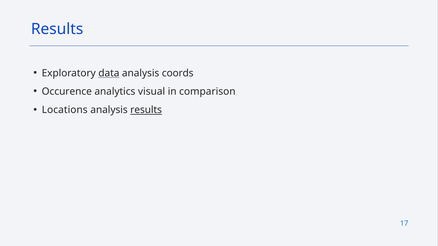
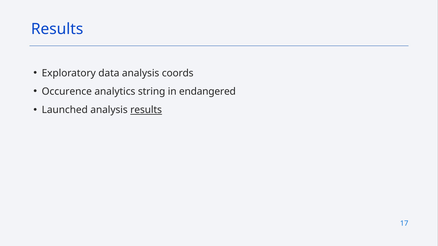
data underline: present -> none
visual: visual -> string
comparison: comparison -> endangered
Locations: Locations -> Launched
